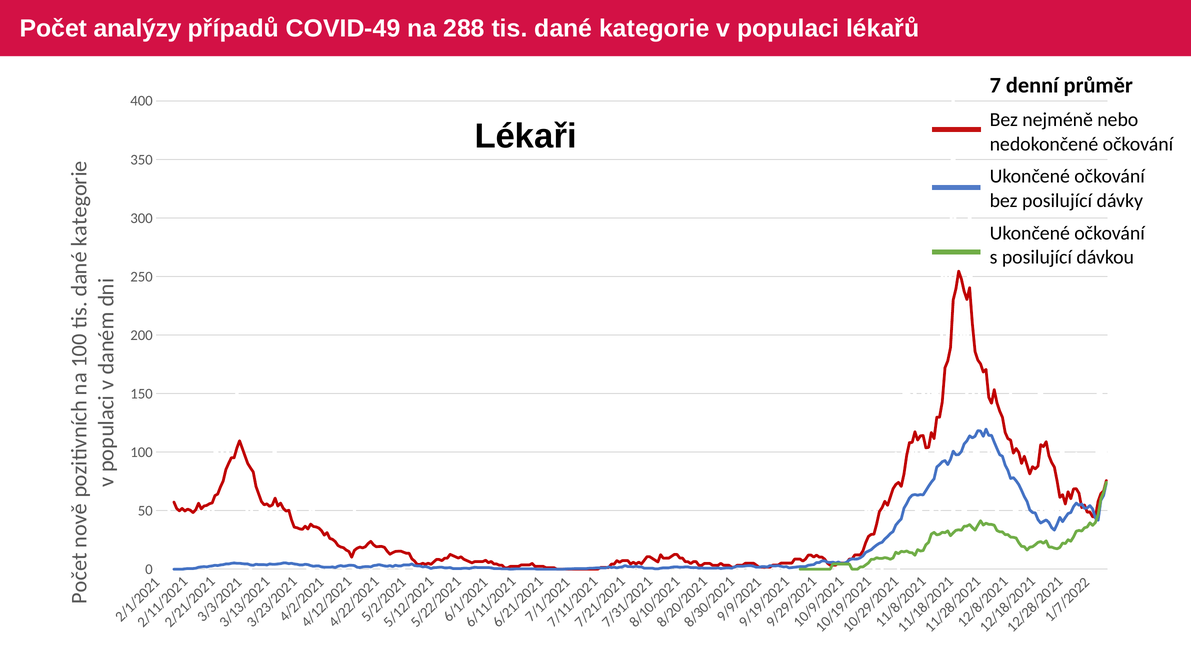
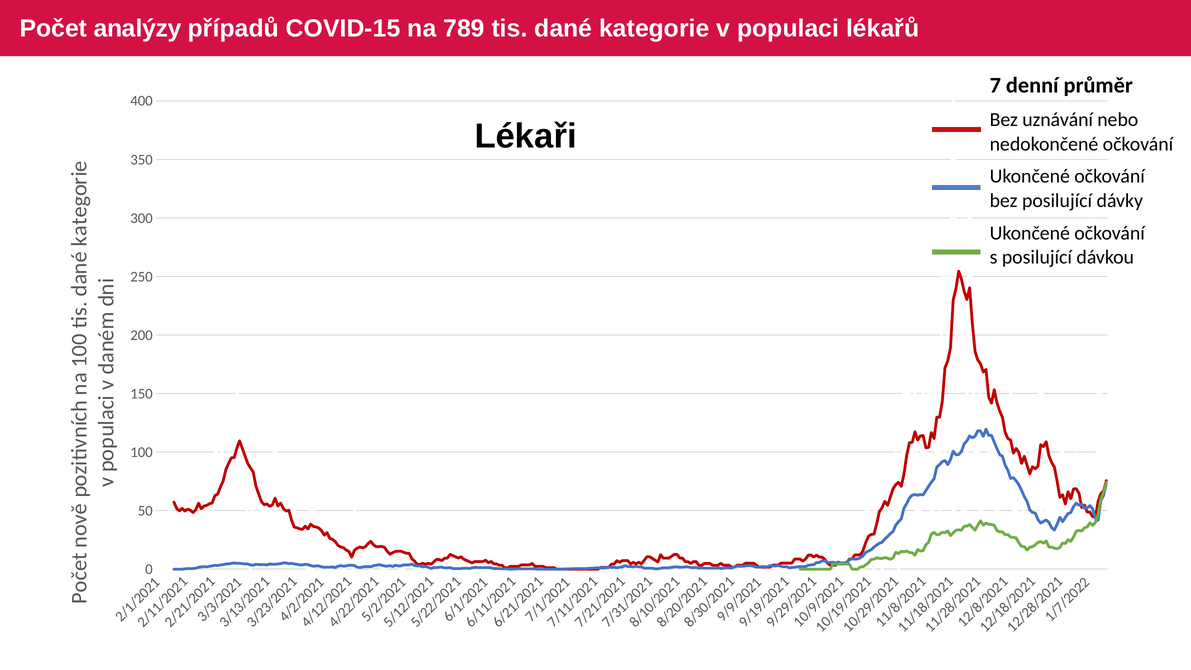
COVID-49: COVID-49 -> COVID-15
288: 288 -> 789
nejméně: nejméně -> uznávání
